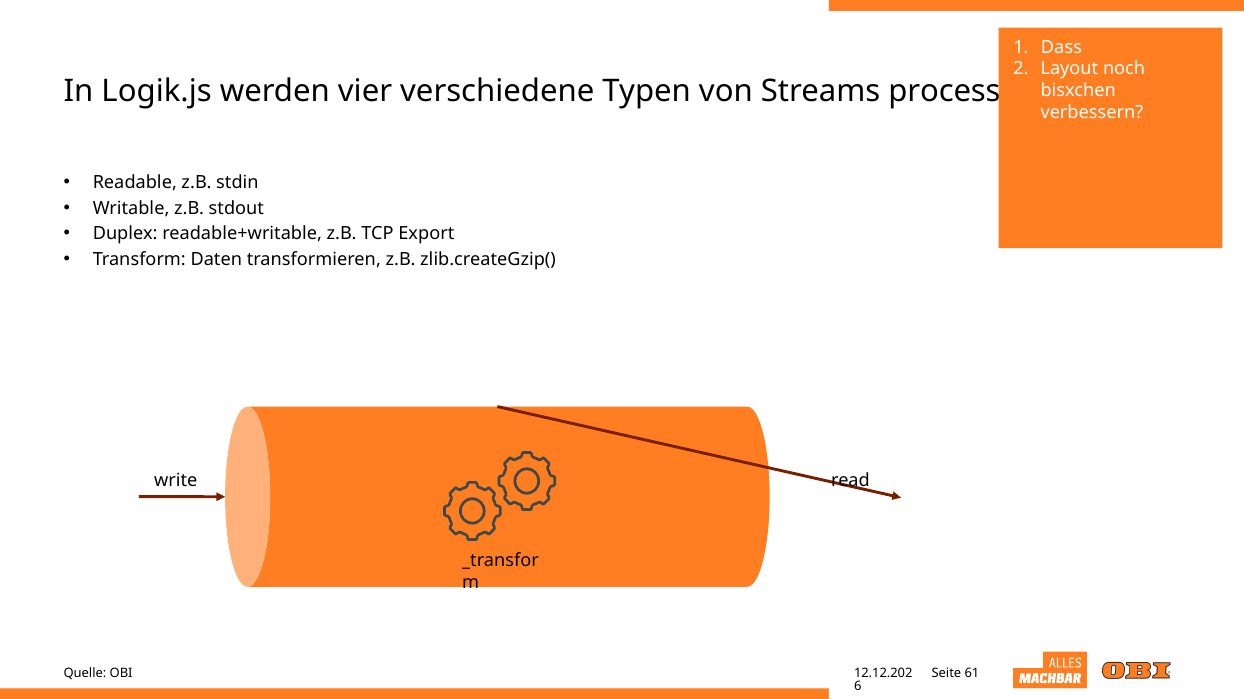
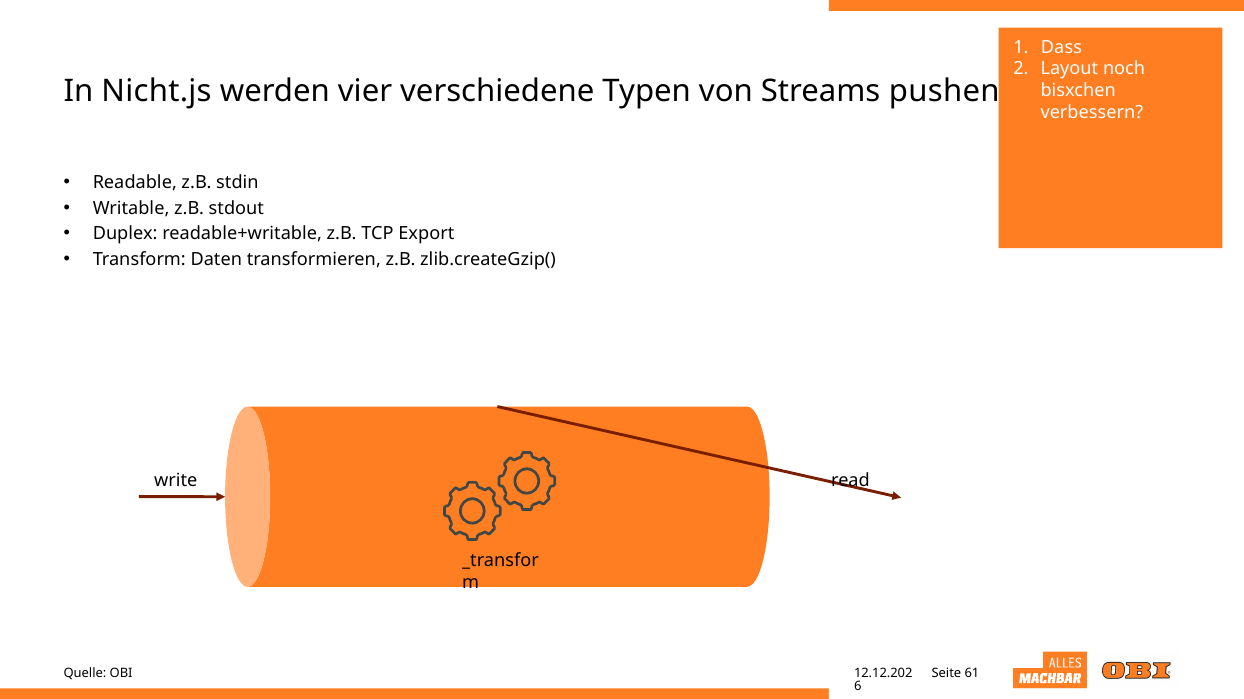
Logik.js: Logik.js -> Nicht.js
process: process -> pushen
